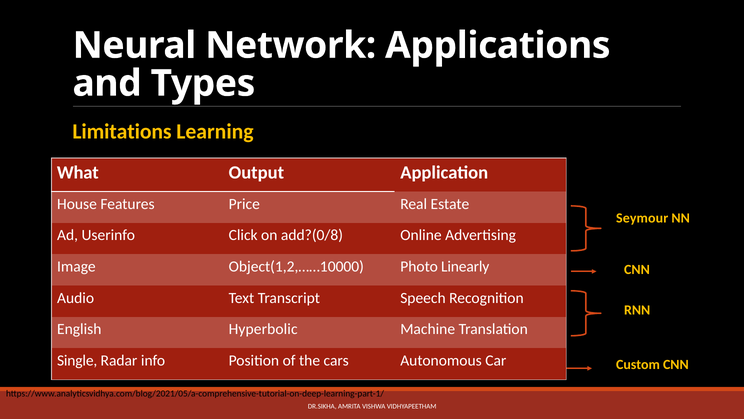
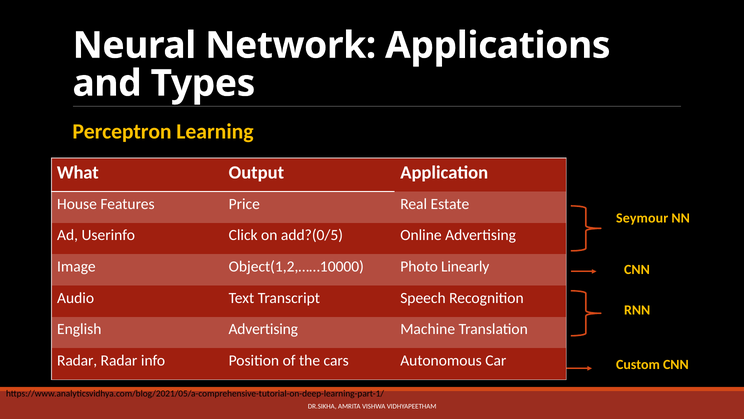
Limitations: Limitations -> Perceptron
add?(0/8: add?(0/8 -> add?(0/5
English Hyperbolic: Hyperbolic -> Advertising
Single at (77, 360): Single -> Radar
